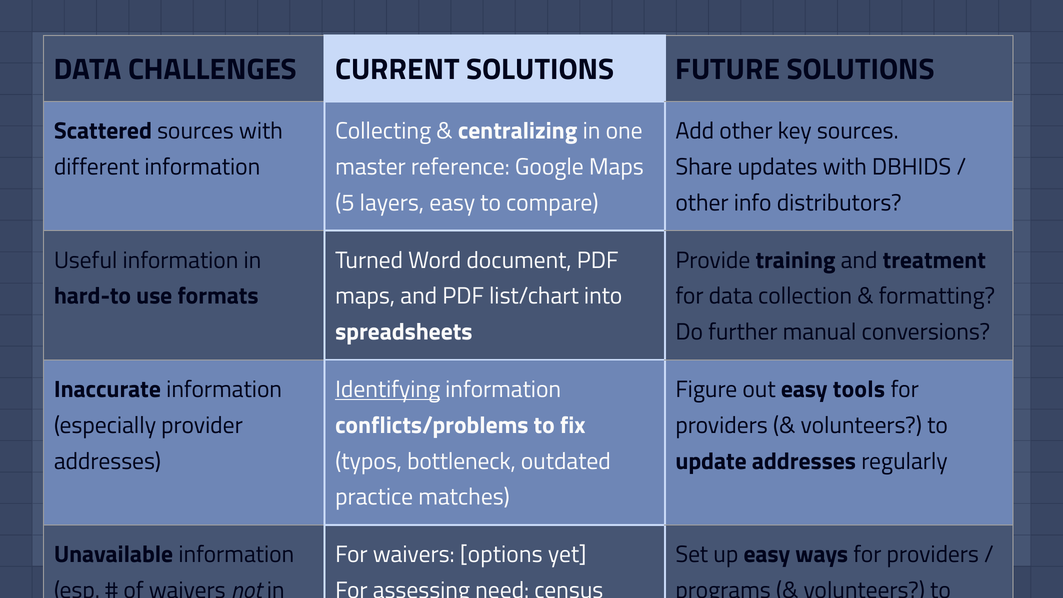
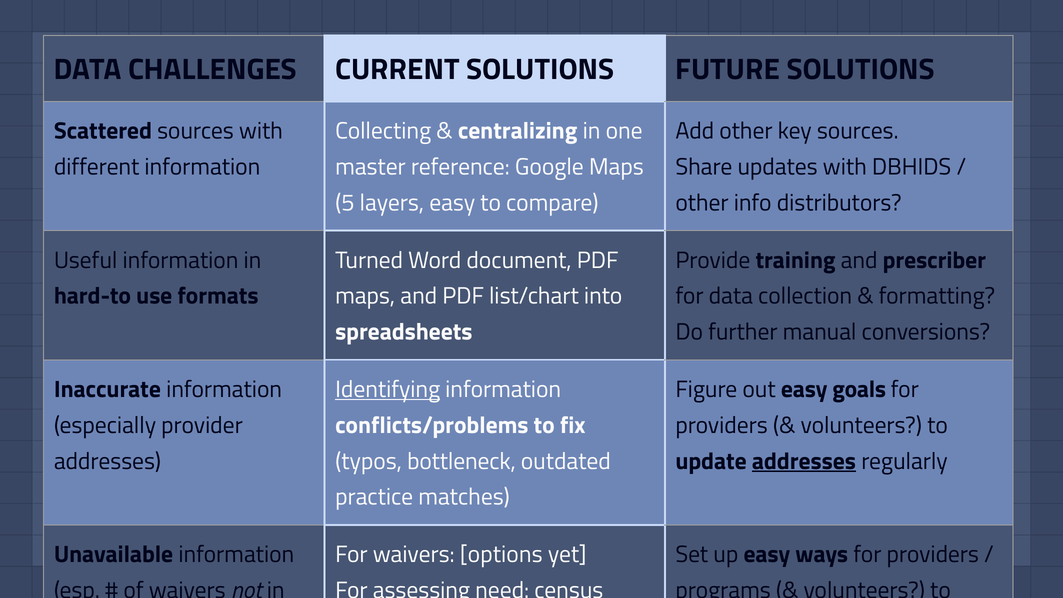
treatment: treatment -> prescriber
tools: tools -> goals
addresses at (804, 461) underline: none -> present
